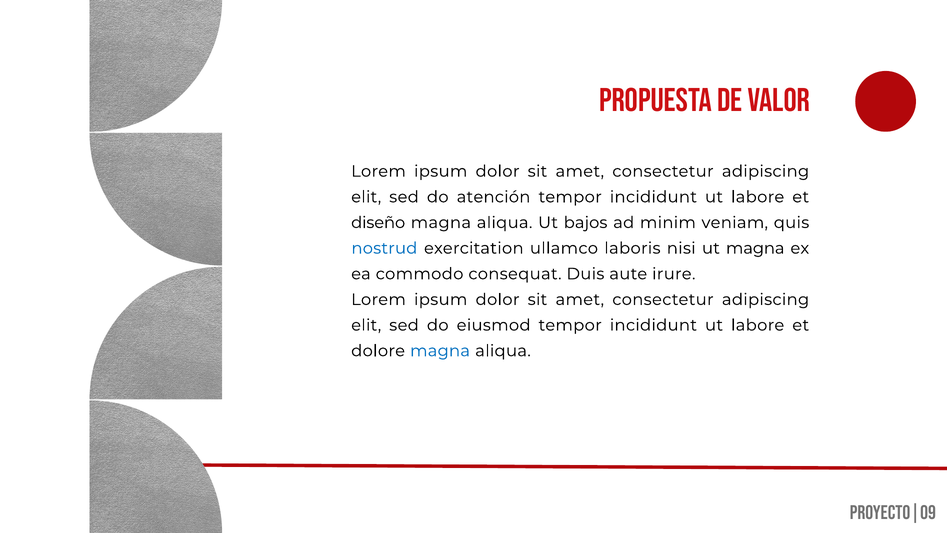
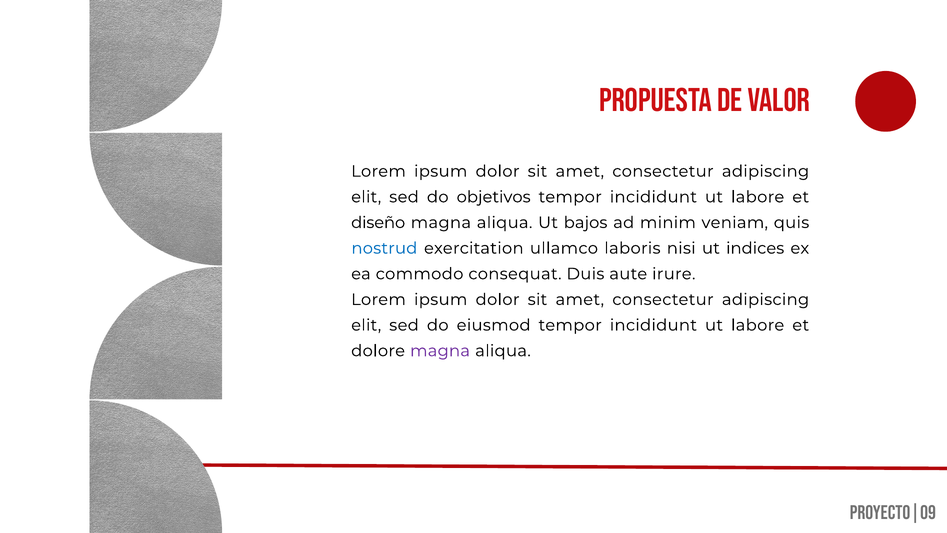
atención: atención -> objetivos
ut magna: magna -> indices
magna at (440, 351) colour: blue -> purple
